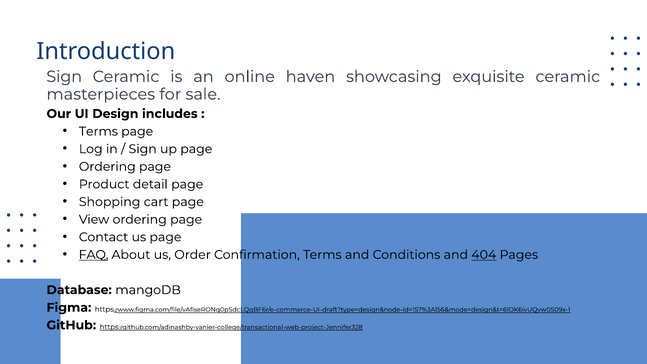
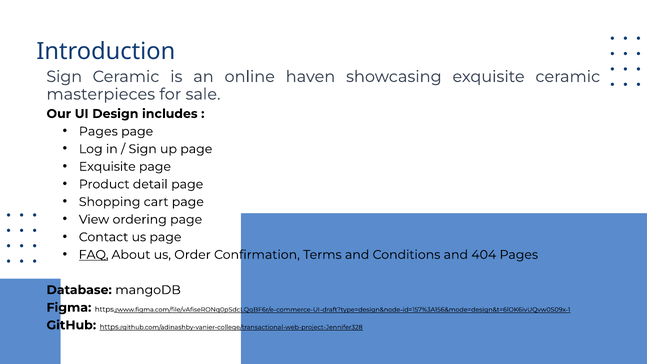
Terms at (98, 131): Terms -> Pages
Ordering at (107, 167): Ordering -> Exquisite
404 underline: present -> none
